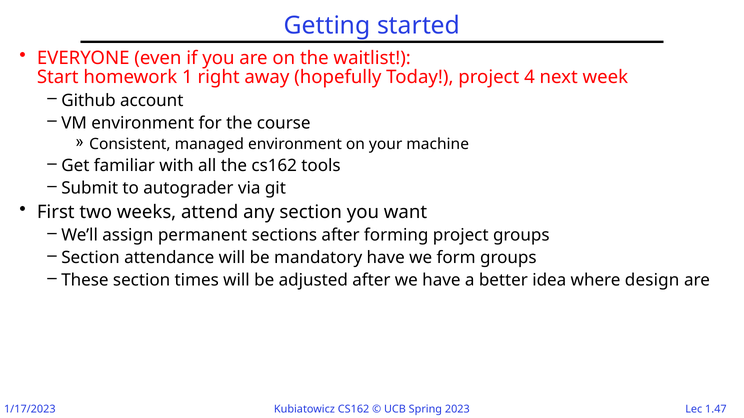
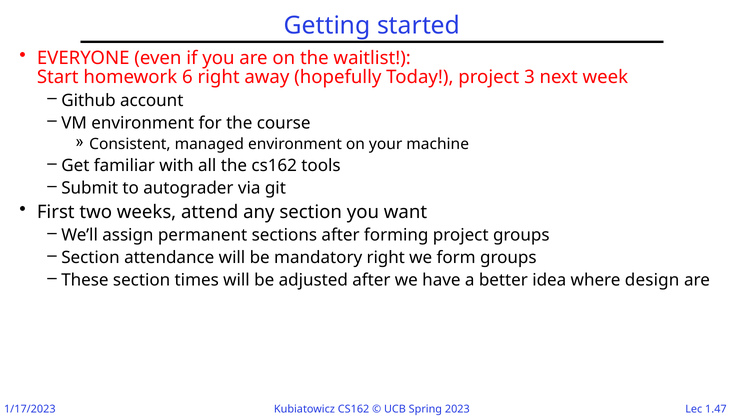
1: 1 -> 6
4: 4 -> 3
mandatory have: have -> right
